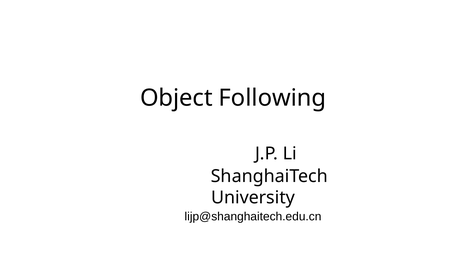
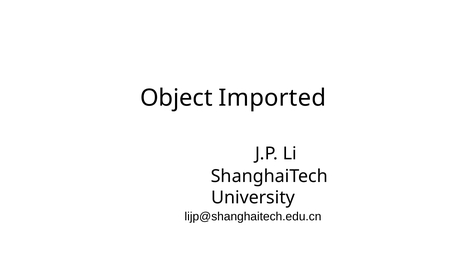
Following: Following -> Imported
